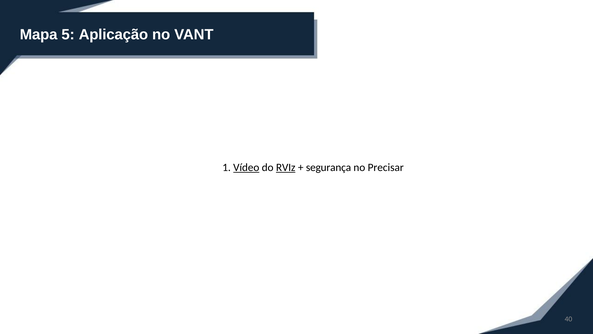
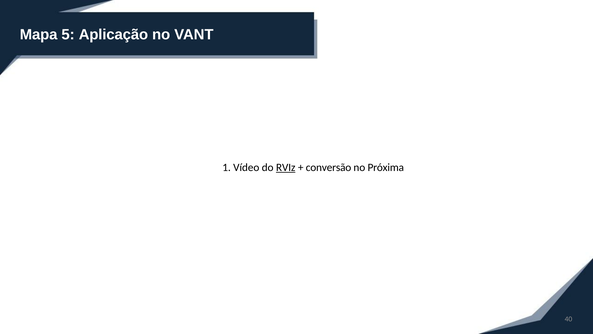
Vídeo underline: present -> none
segurança: segurança -> conversão
Precisar: Precisar -> Próxima
